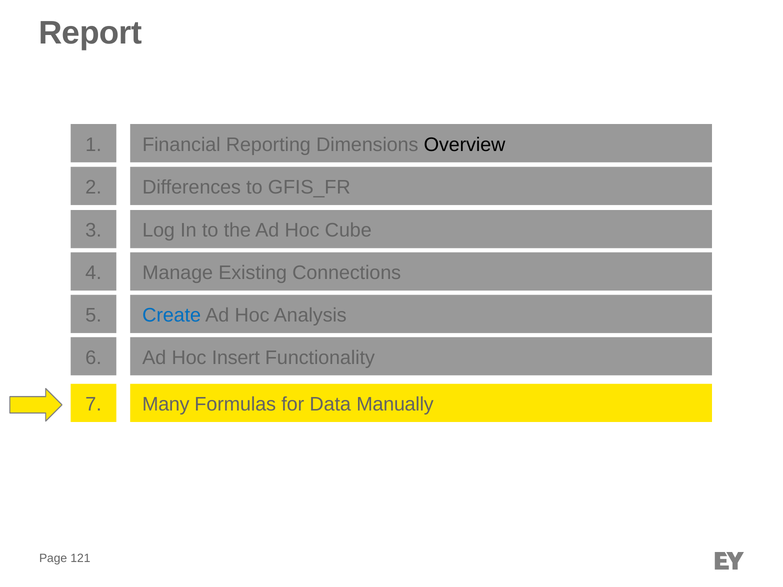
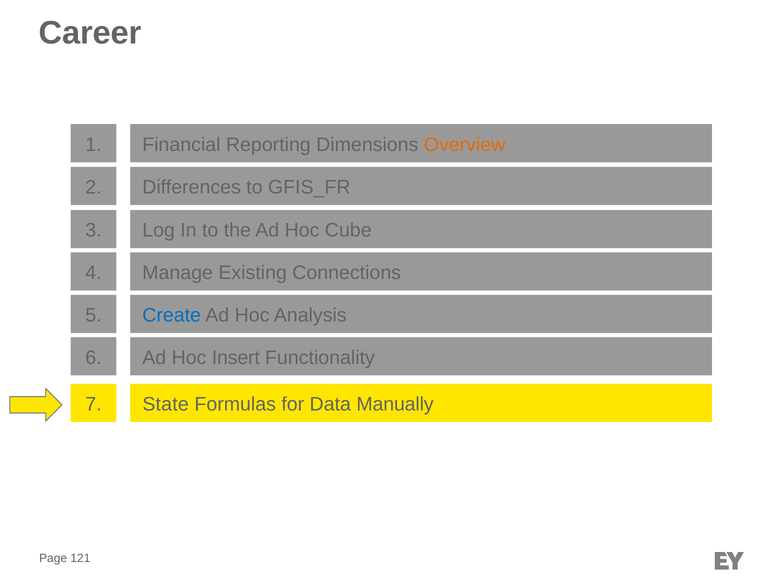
Report: Report -> Career
Overview colour: black -> orange
Many: Many -> State
